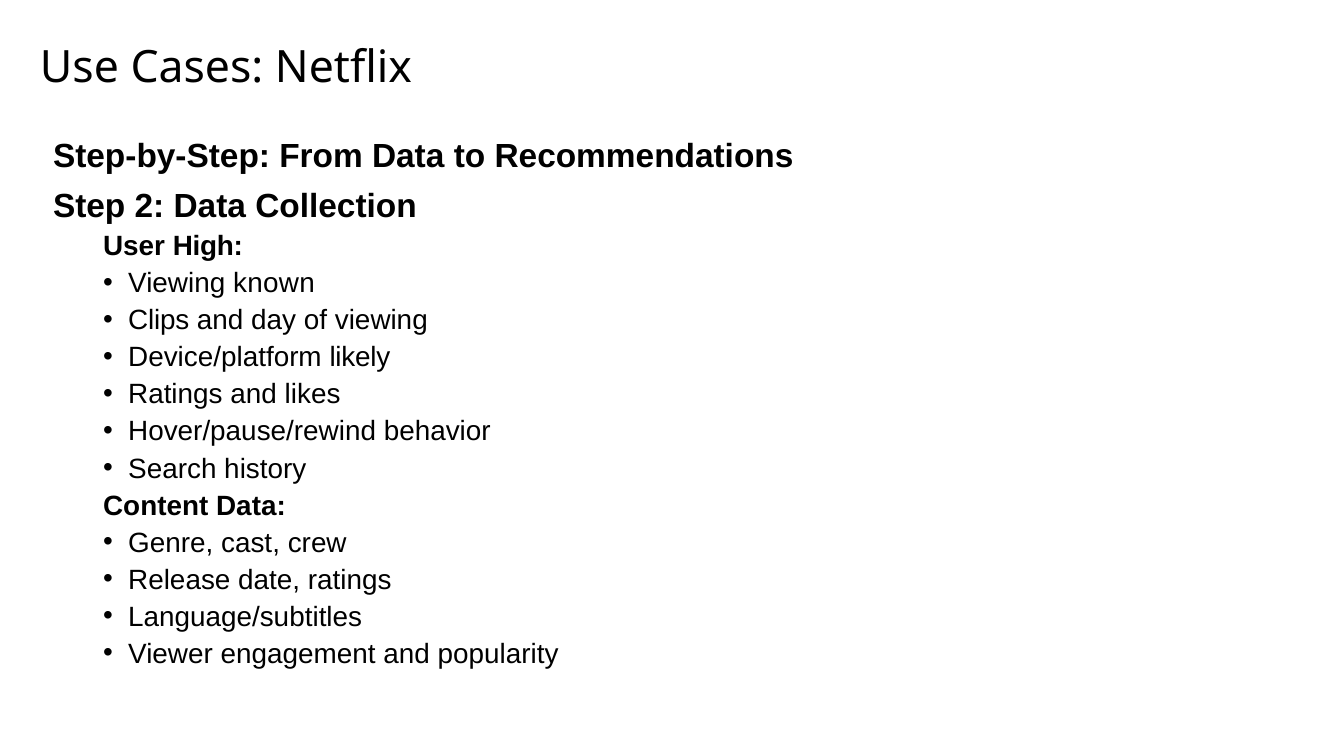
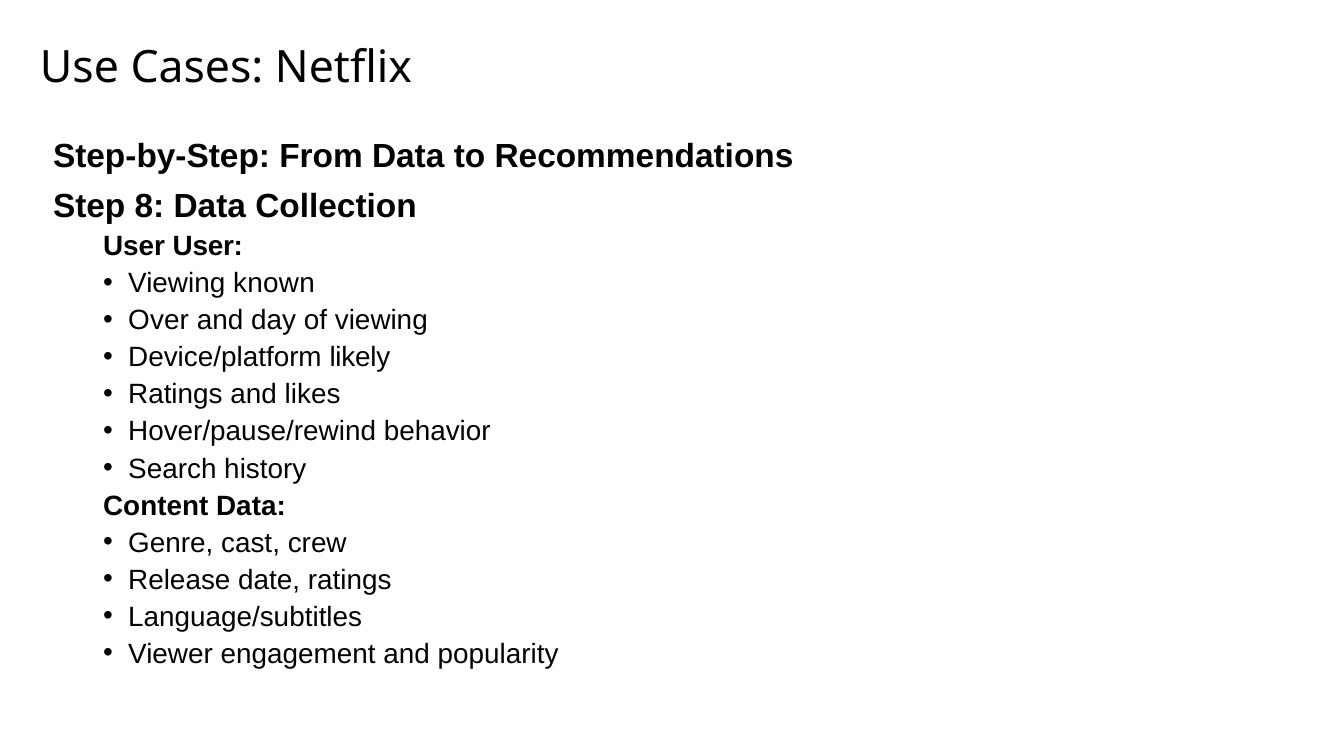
2: 2 -> 8
User High: High -> User
Clips: Clips -> Over
